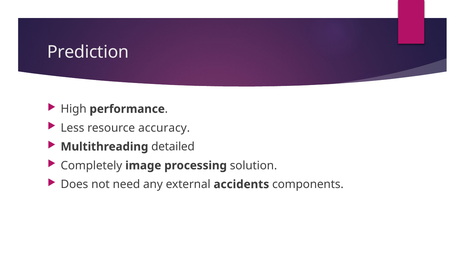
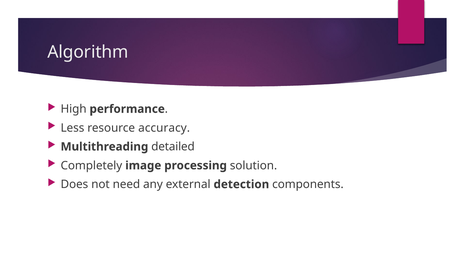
Prediction: Prediction -> Algorithm
accidents: accidents -> detection
